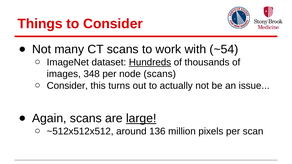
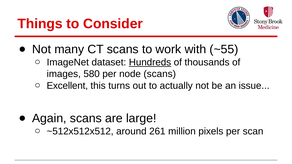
~54: ~54 -> ~55
348: 348 -> 580
Consider at (67, 86): Consider -> Excellent
large underline: present -> none
136: 136 -> 261
